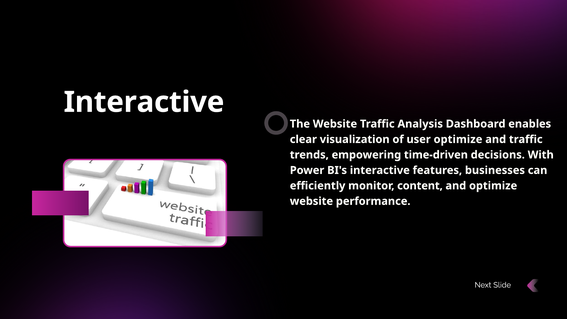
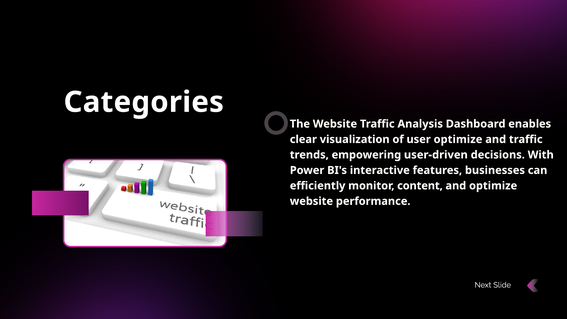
Interactive at (144, 102): Interactive -> Categories
time-driven: time-driven -> user-driven
